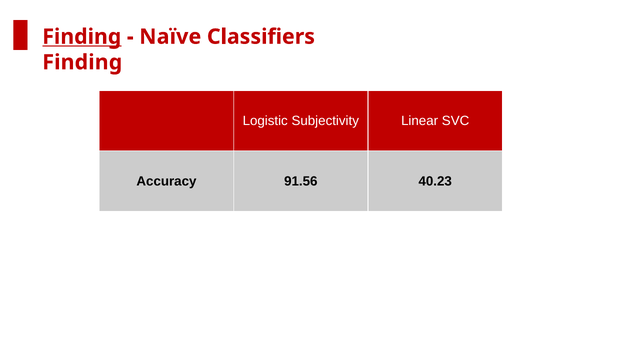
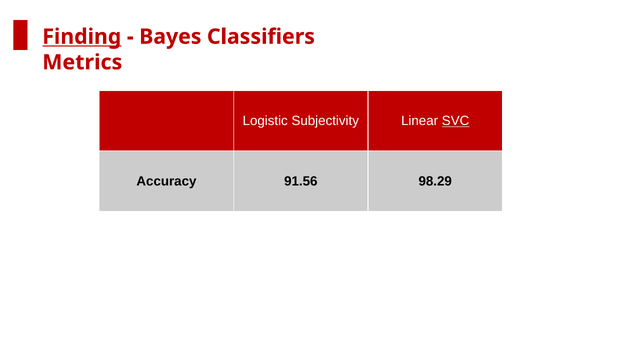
Naïve: Naïve -> Bayes
Finding at (82, 62): Finding -> Metrics
SVC underline: none -> present
40.23: 40.23 -> 98.29
